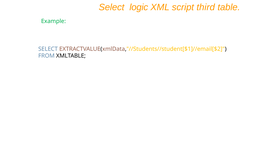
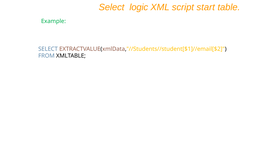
third: third -> start
